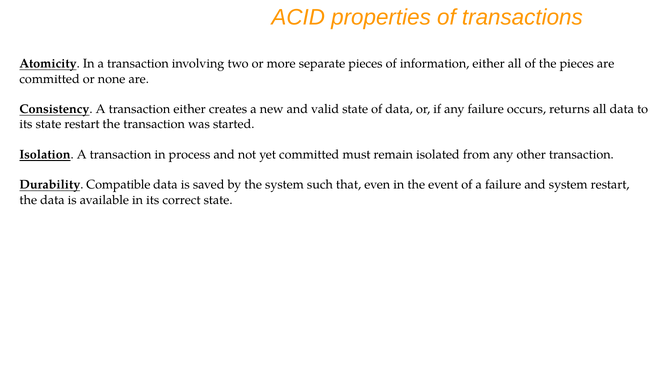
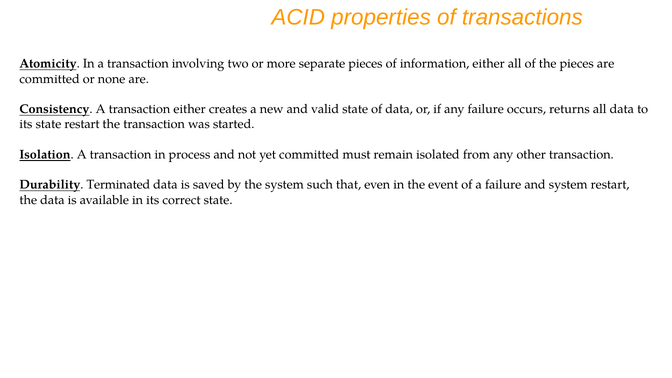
Compatible: Compatible -> Terminated
